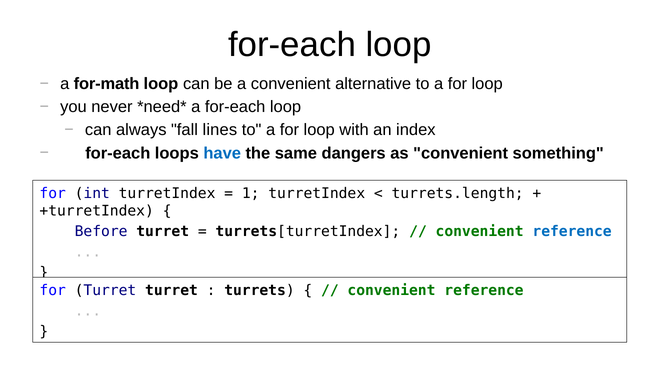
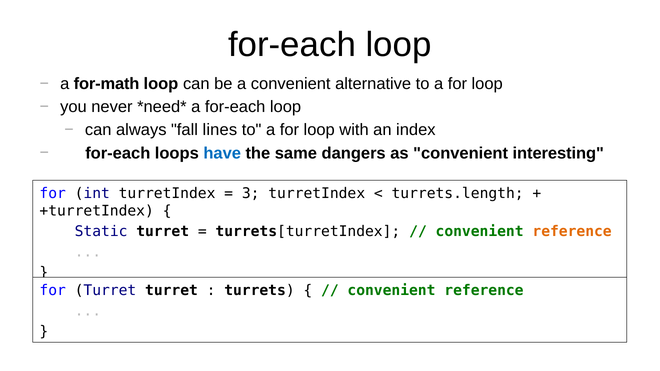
something: something -> interesting
1: 1 -> 3
Before: Before -> Static
reference at (572, 232) colour: blue -> orange
